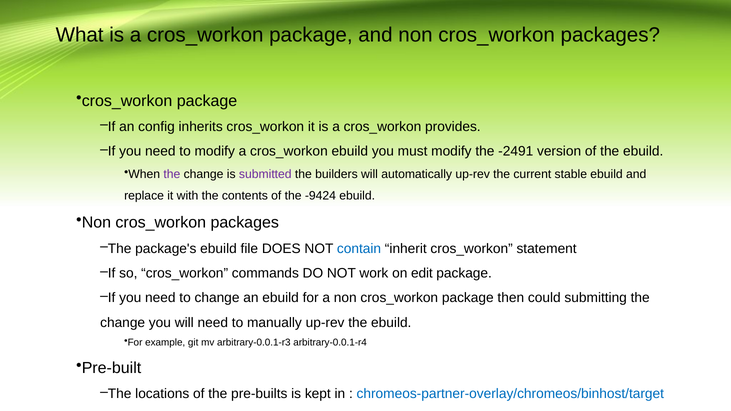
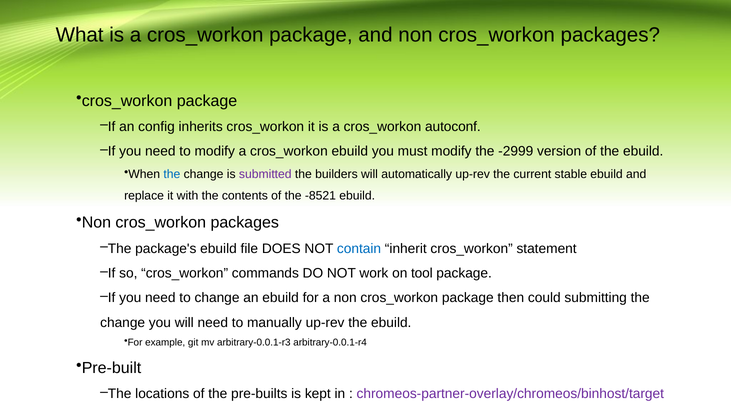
provides: provides -> autoconf
-2491: -2491 -> -2999
the at (172, 174) colour: purple -> blue
-9424: -9424 -> -8521
edit: edit -> tool
chromeos-partner-overlay/chromeos/binhost/target colour: blue -> purple
